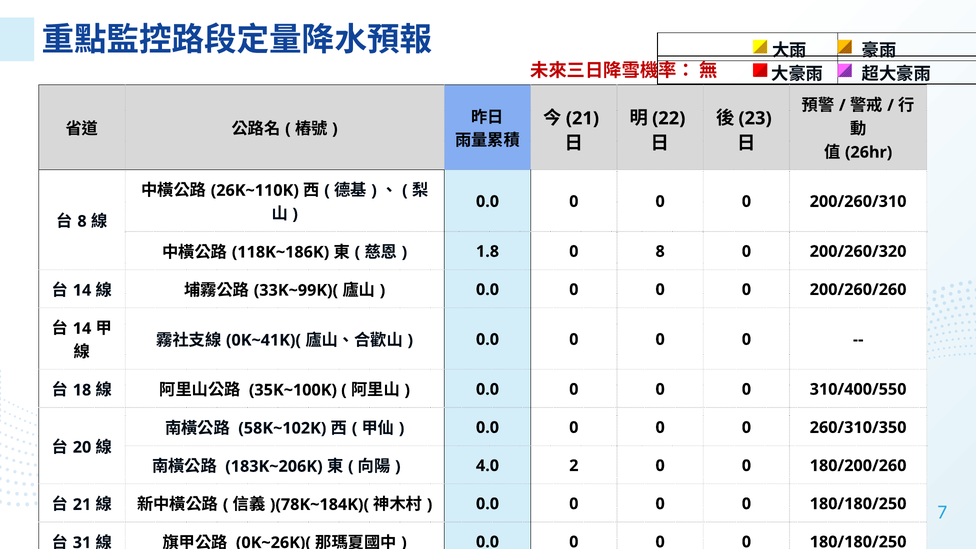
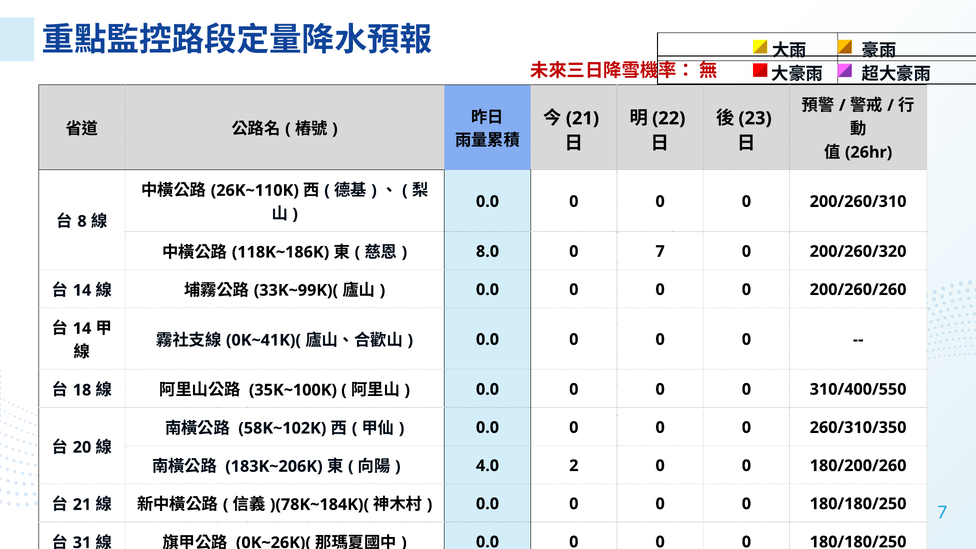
1.8: 1.8 -> 8.0
0 8: 8 -> 7
